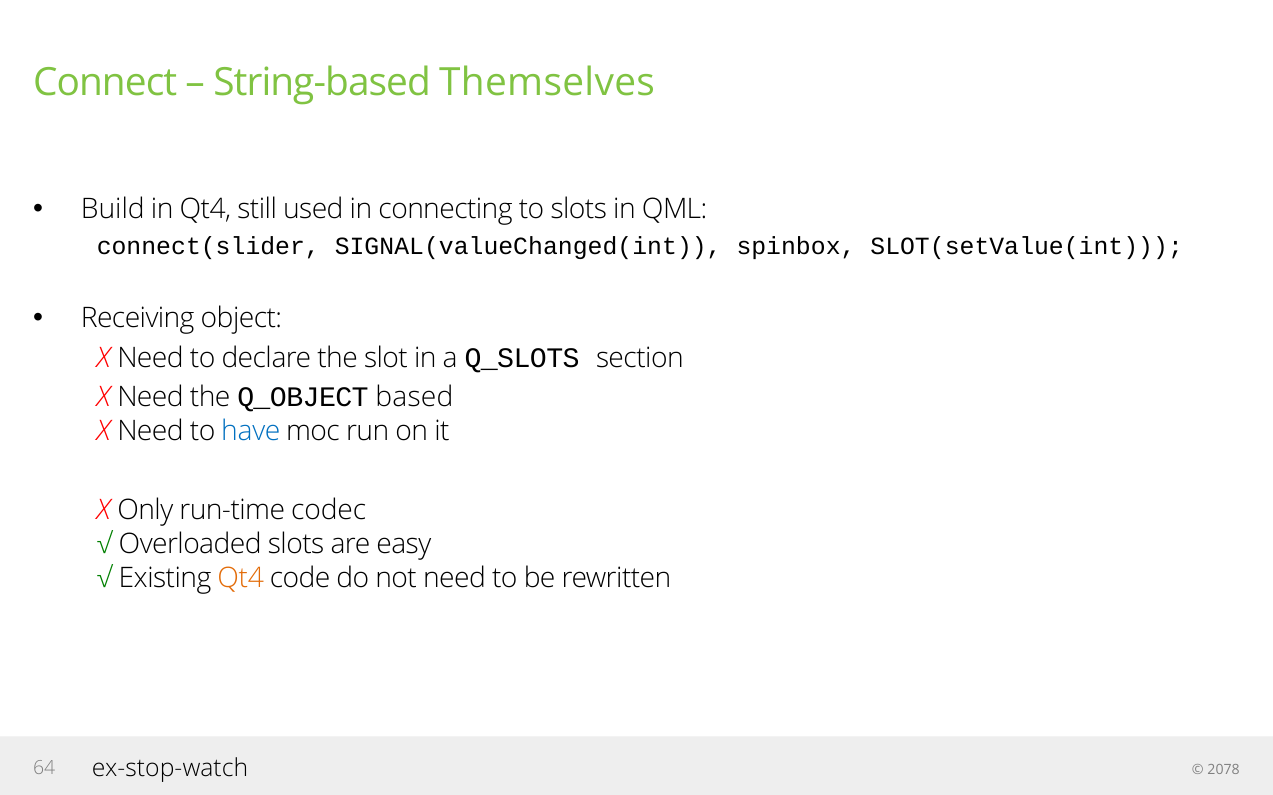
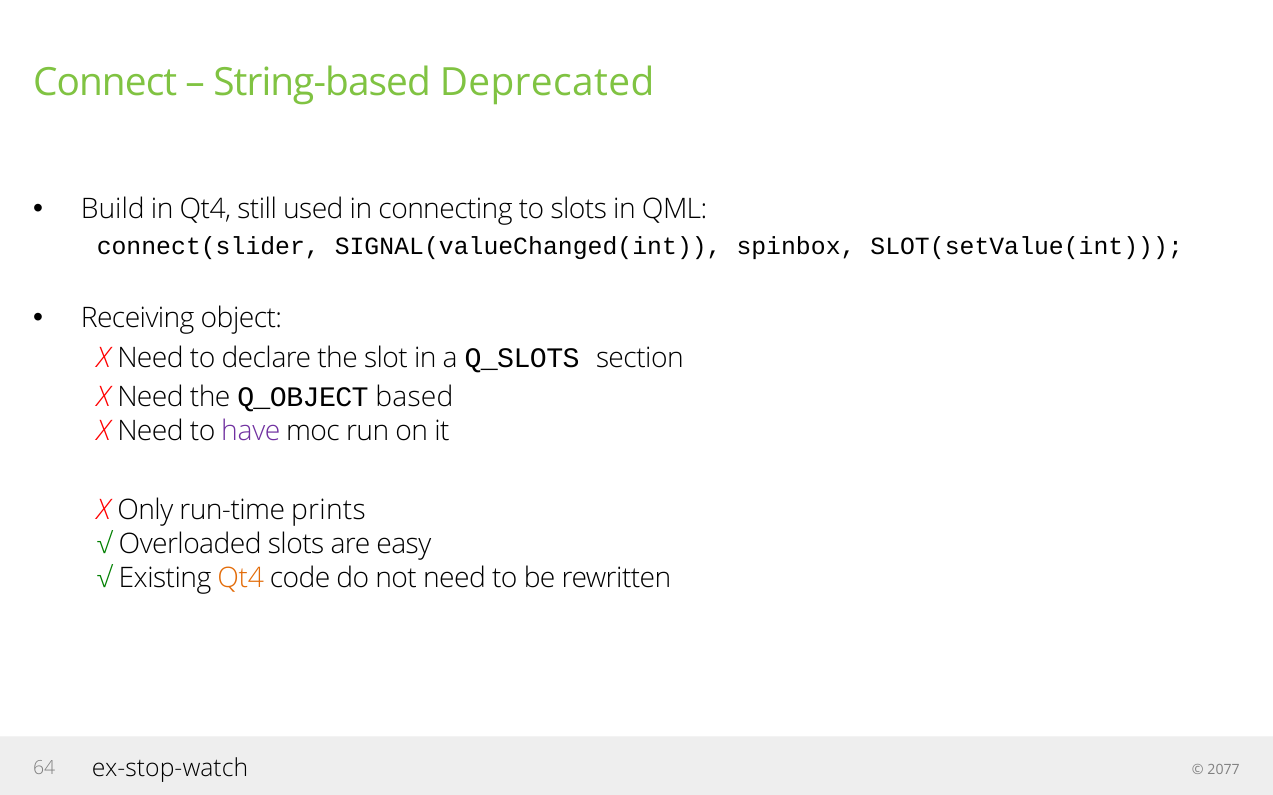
Themselves: Themselves -> Deprecated
have colour: blue -> purple
codec: codec -> prints
2078: 2078 -> 2077
